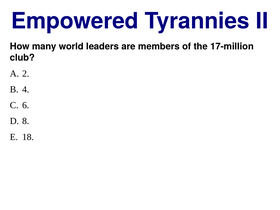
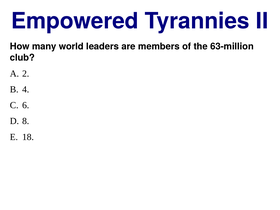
17-million: 17-million -> 63-million
